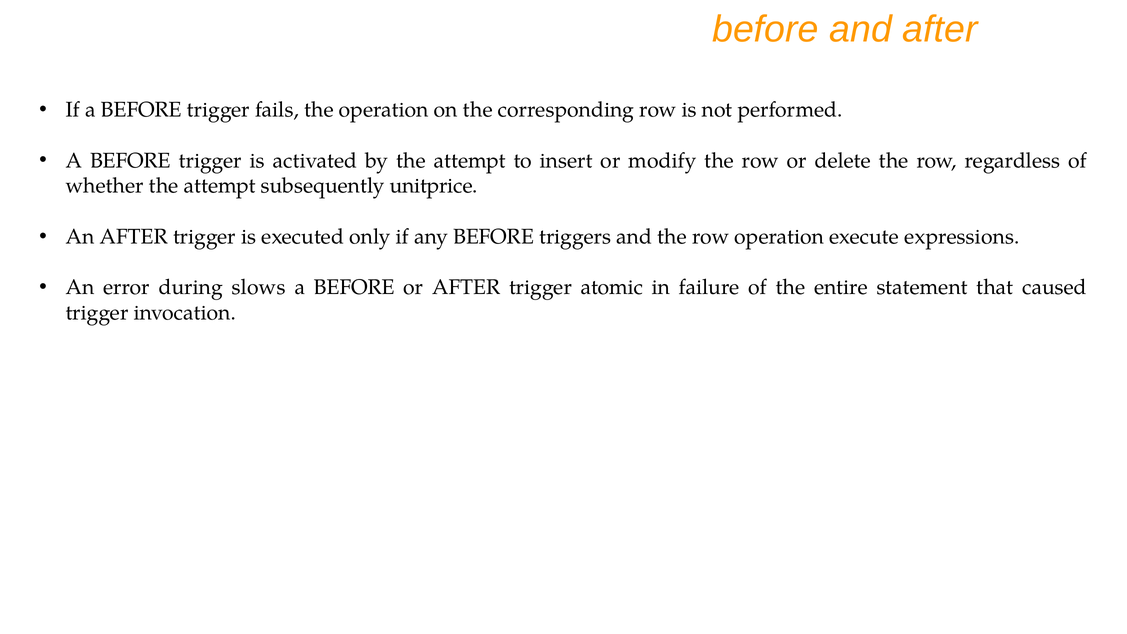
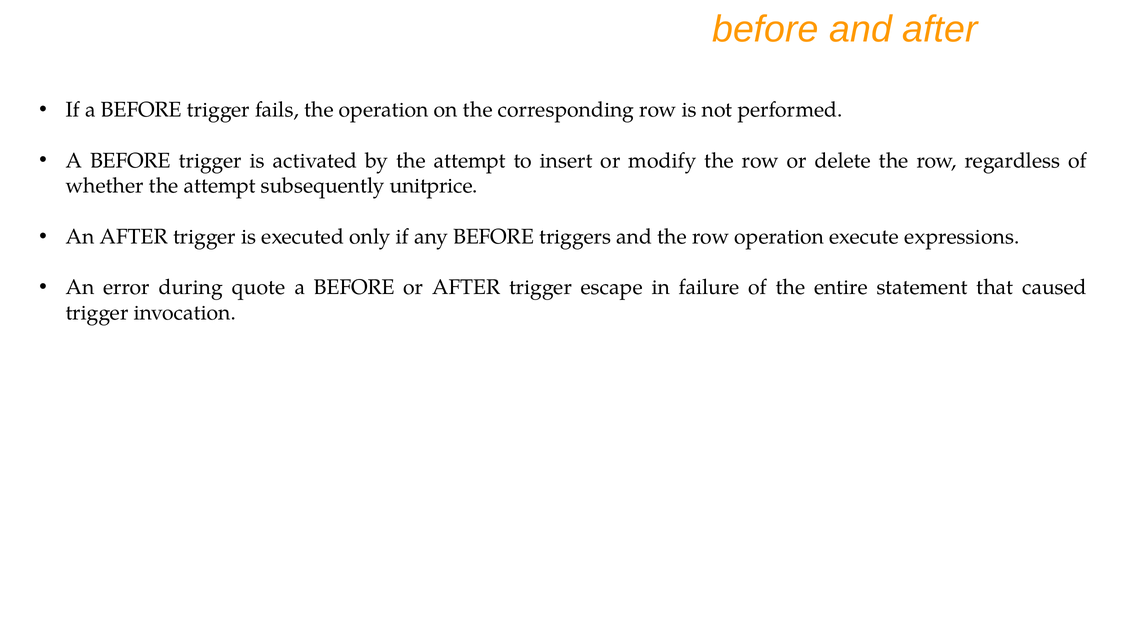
slows: slows -> quote
atomic: atomic -> escape
